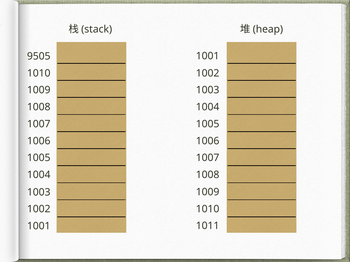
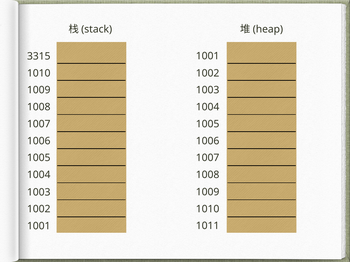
9505: 9505 -> 3315
